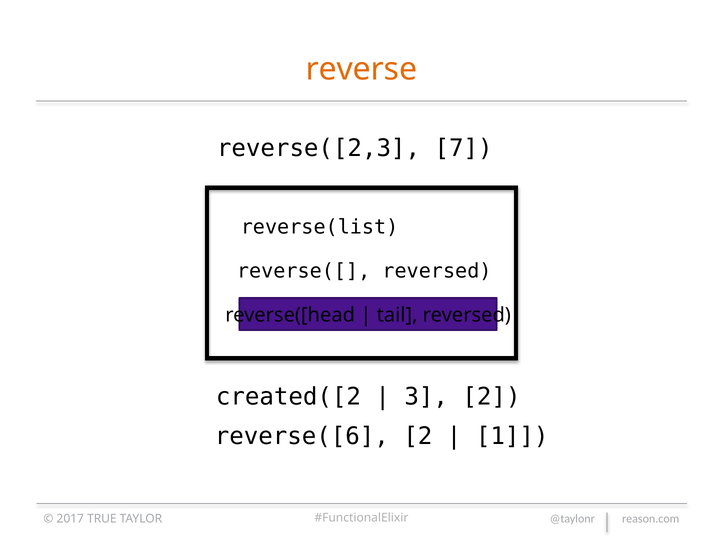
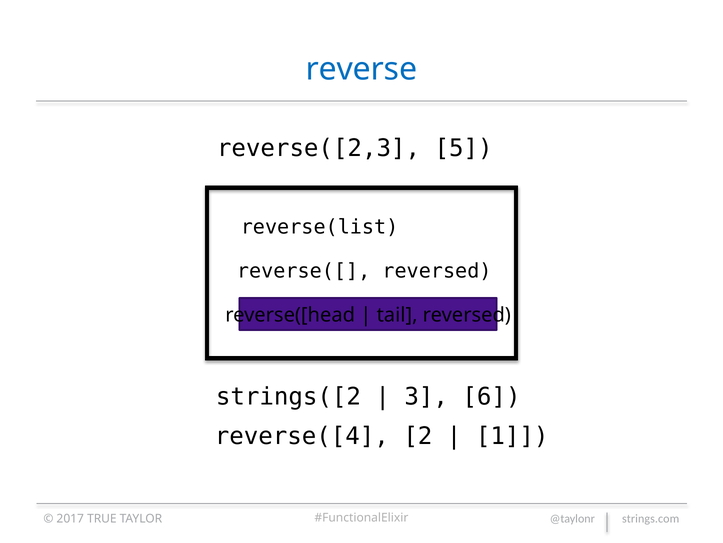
reverse colour: orange -> blue
7: 7 -> 5
created([2: created([2 -> strings([2
3 2: 2 -> 6
reverse([6: reverse([6 -> reverse([4
reason.com: reason.com -> strings.com
